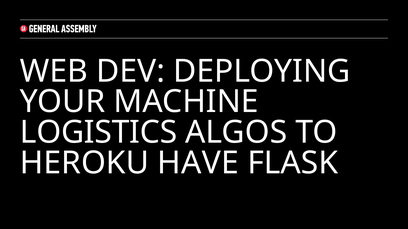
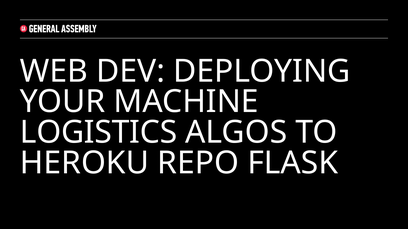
HAVE: HAVE -> REPO
